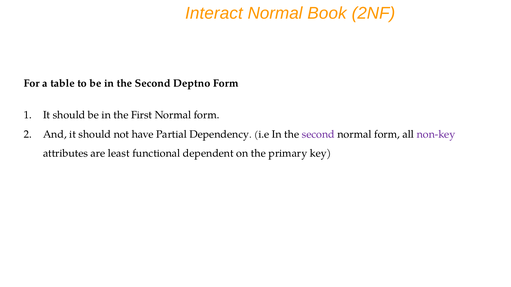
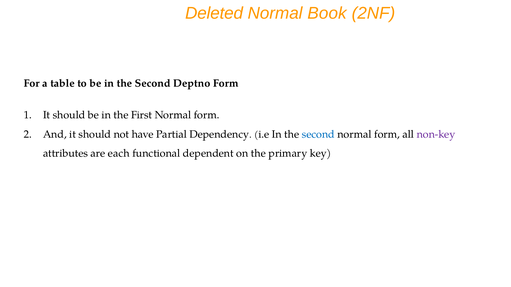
Interact: Interact -> Deleted
second at (318, 134) colour: purple -> blue
least: least -> each
